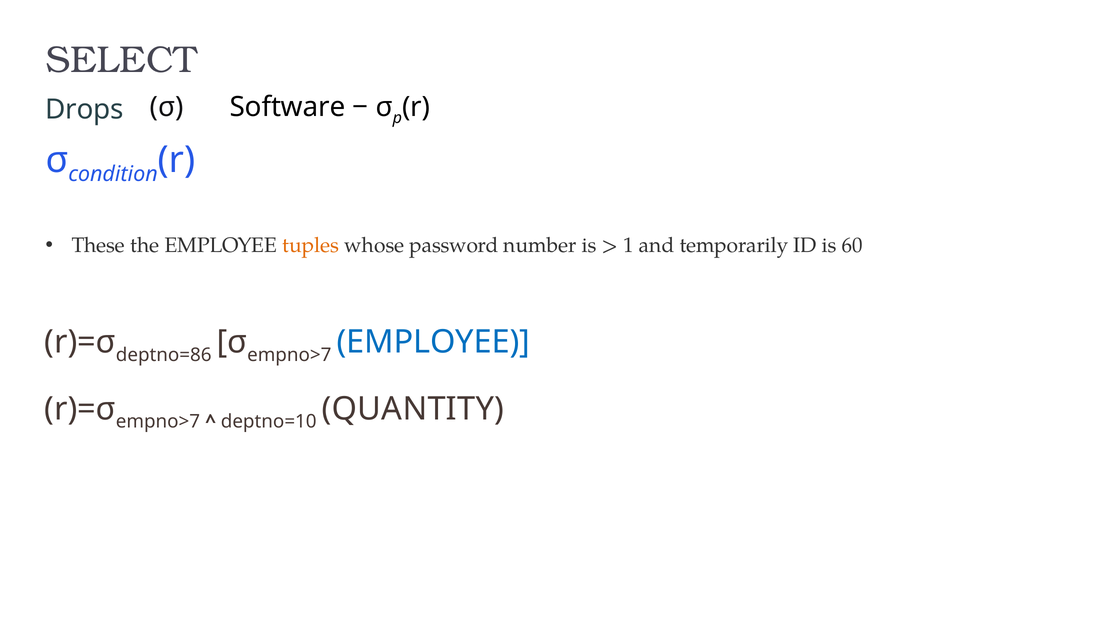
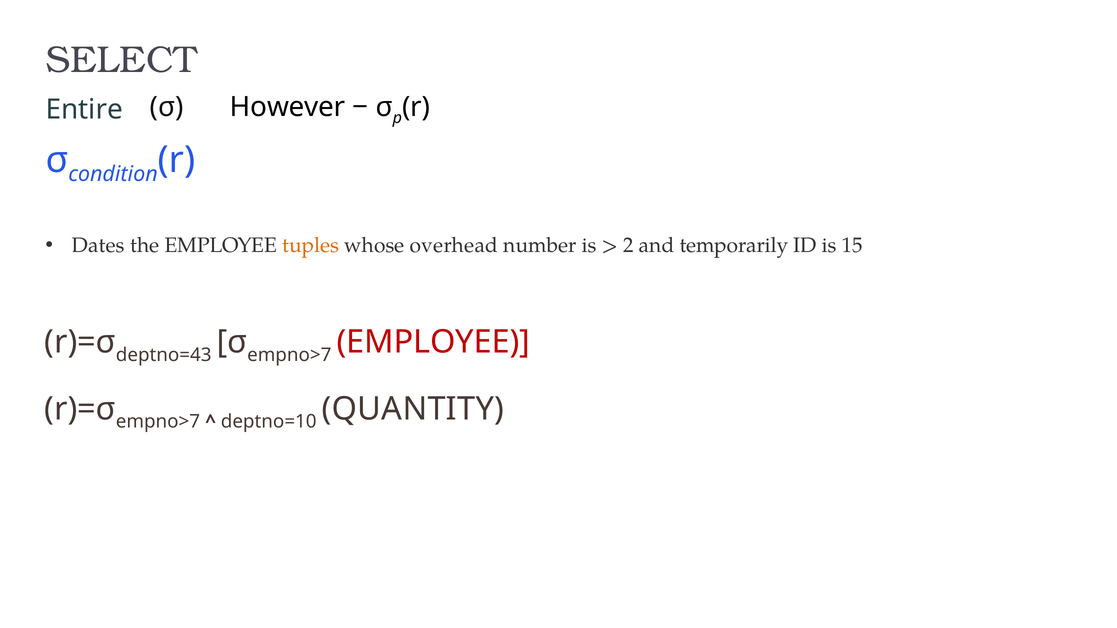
Drops: Drops -> Entire
Software: Software -> However
These: These -> Dates
password: password -> overhead
1: 1 -> 2
60: 60 -> 15
deptno=86: deptno=86 -> deptno=43
EMPLOYEE at (433, 342) colour: blue -> red
